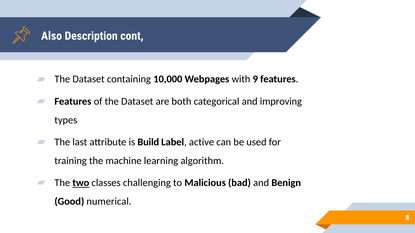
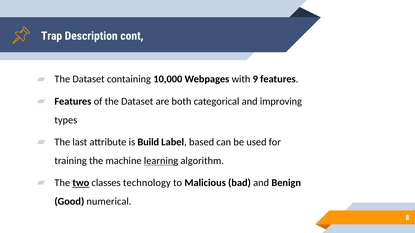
Also: Also -> Trap
active: active -> based
learning underline: none -> present
challenging: challenging -> technology
